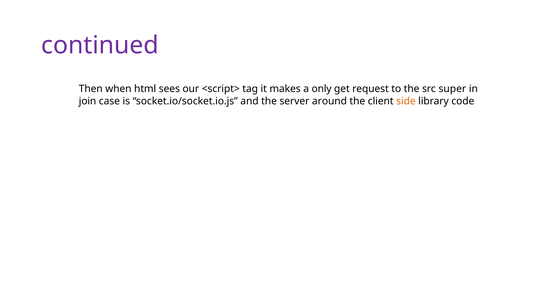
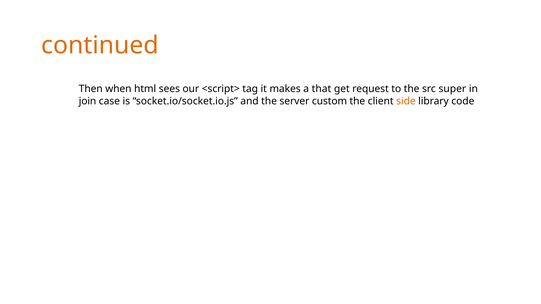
continued colour: purple -> orange
only: only -> that
around: around -> custom
